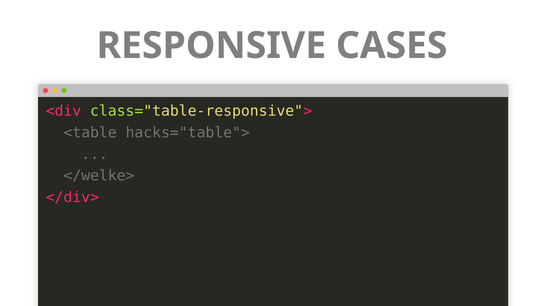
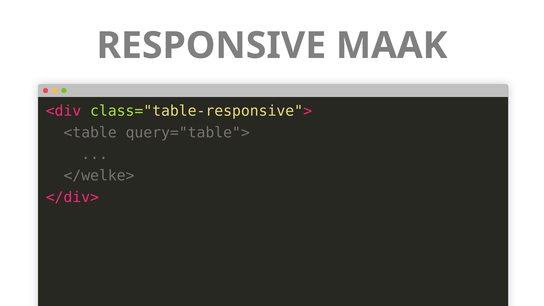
CASES: CASES -> MAAK
hacks="table">: hacks="table"> -> query="table">
